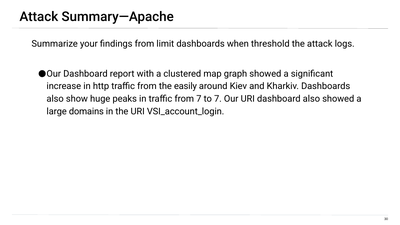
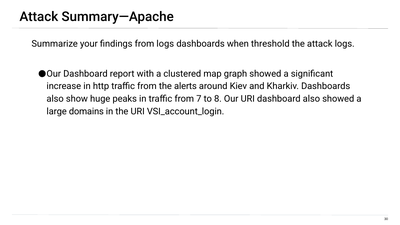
from limit: limit -> logs
easily: easily -> alerts
to 7: 7 -> 8
